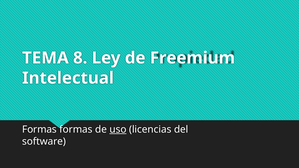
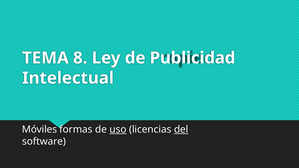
Freemium: Freemium -> Publicidad
Formas at (39, 130): Formas -> Móviles
del underline: none -> present
